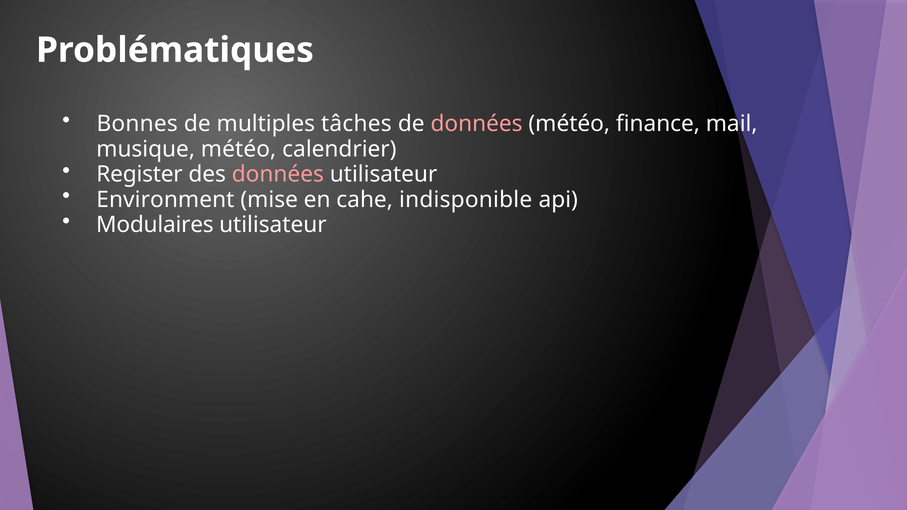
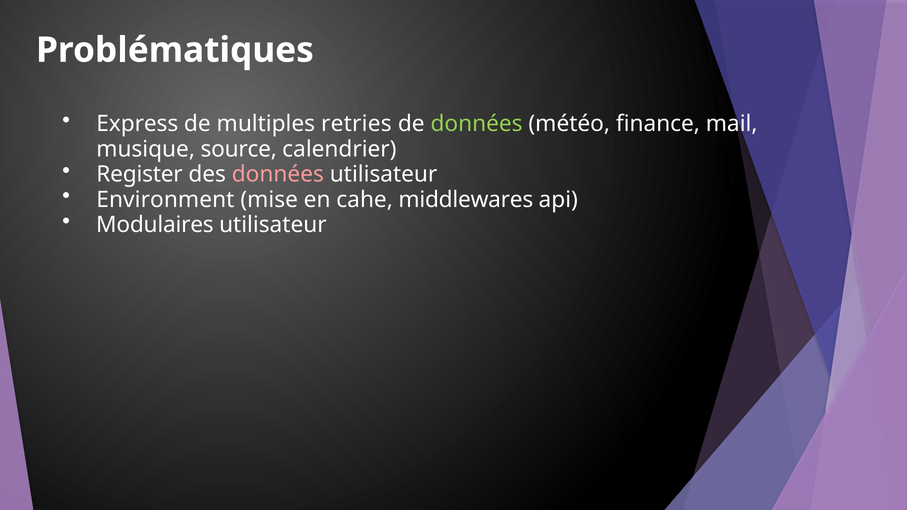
Bonnes: Bonnes -> Express
tâches: tâches -> retries
données at (477, 124) colour: pink -> light green
musique météo: météo -> source
indisponible: indisponible -> middlewares
